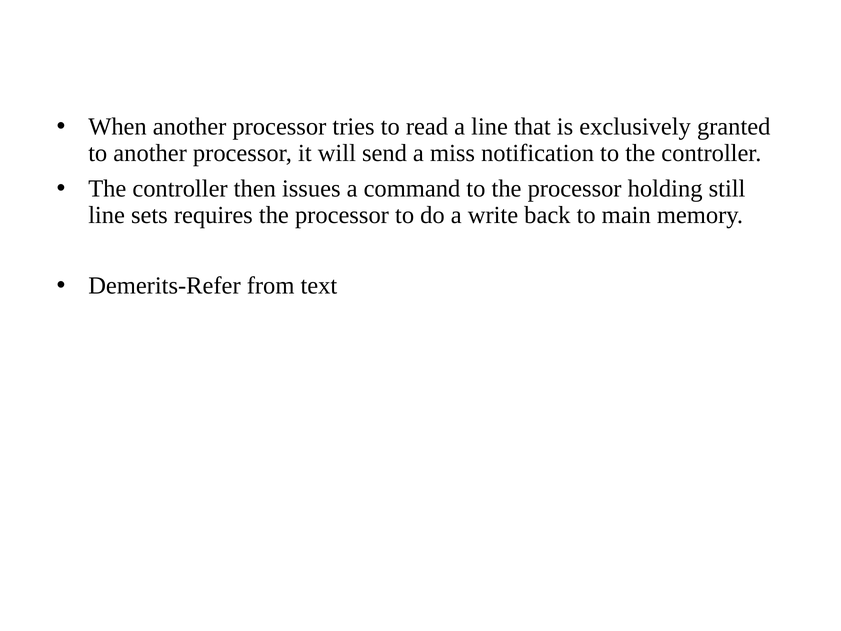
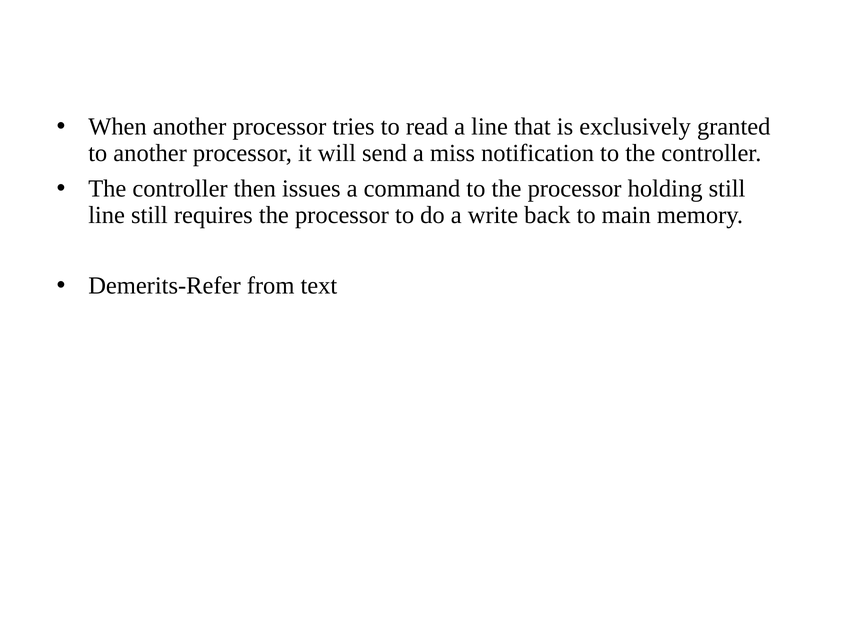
line sets: sets -> still
